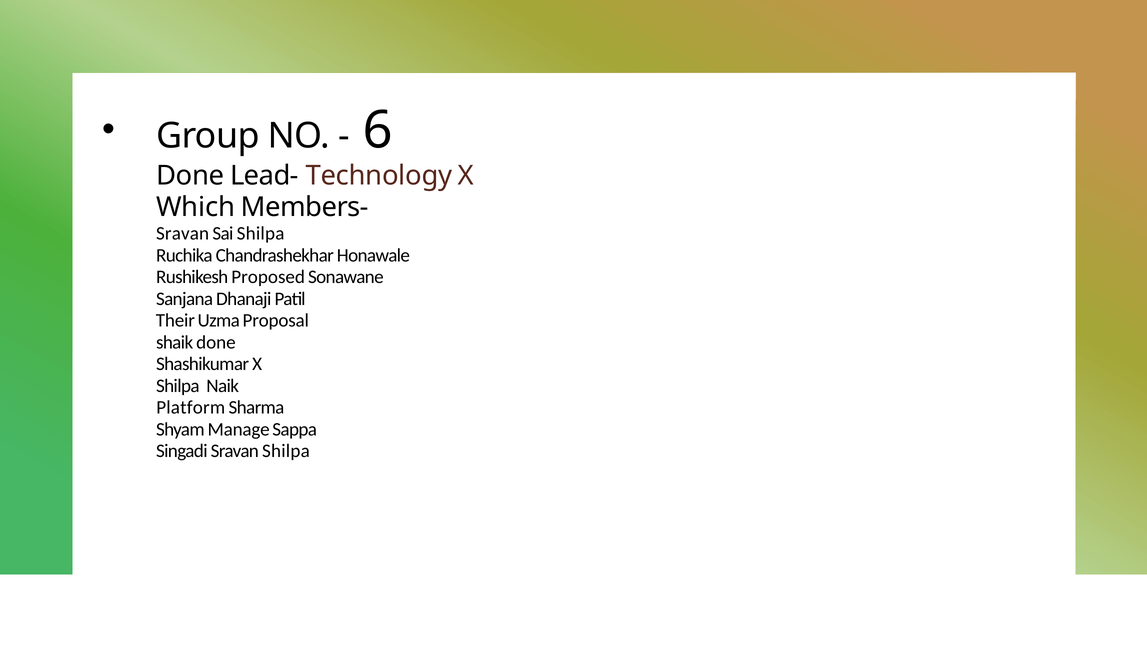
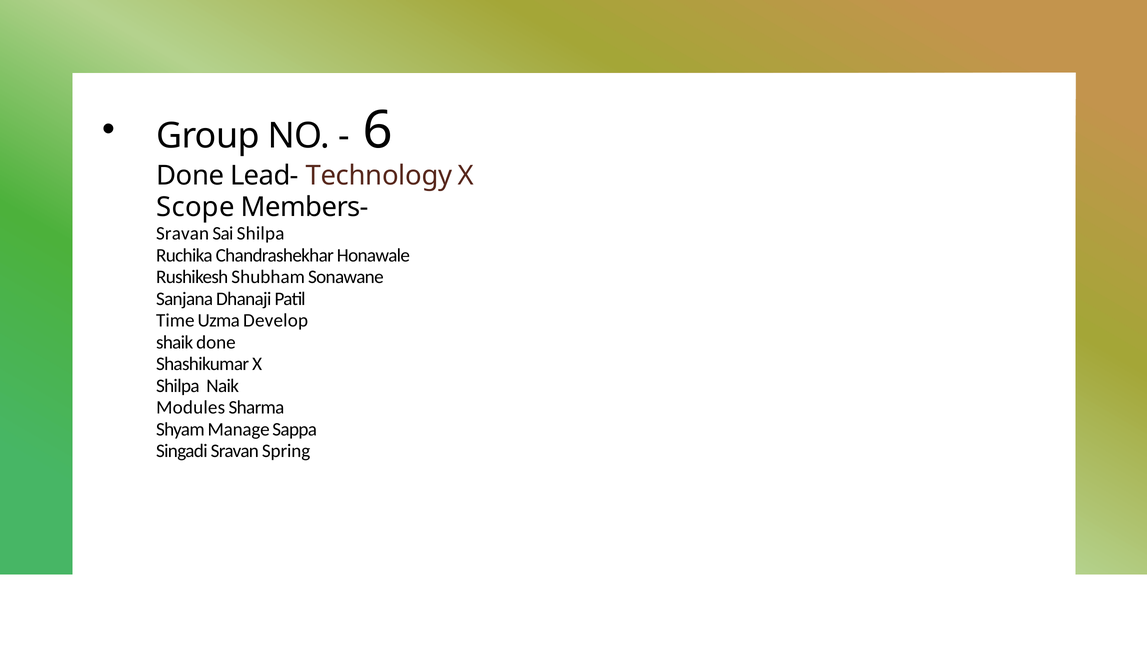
Which: Which -> Scope
Proposed: Proposed -> Shubham
Their: Their -> Time
Proposal: Proposal -> Develop
Platform: Platform -> Modules
Sravan Shilpa: Shilpa -> Spring
